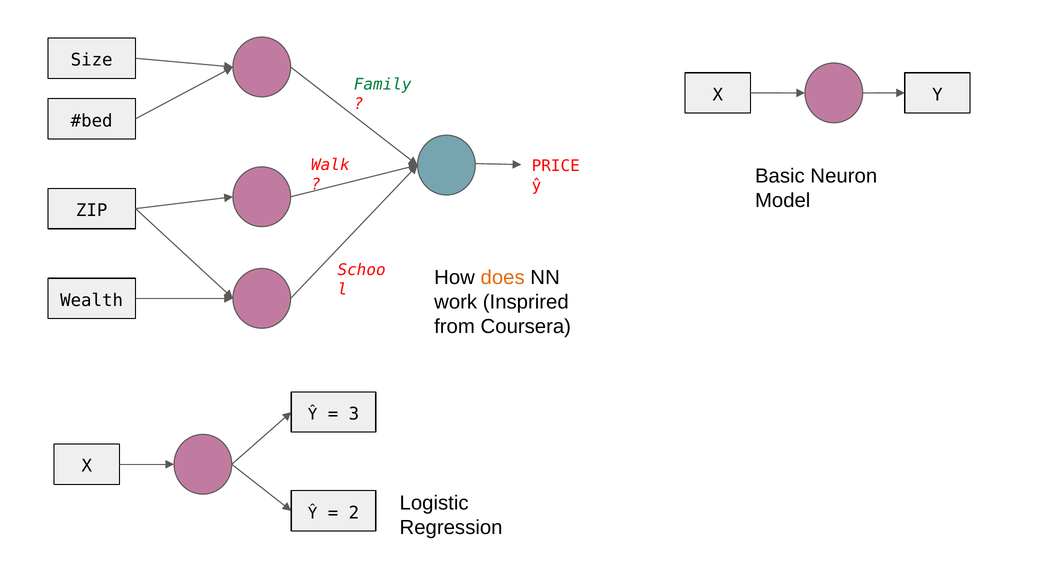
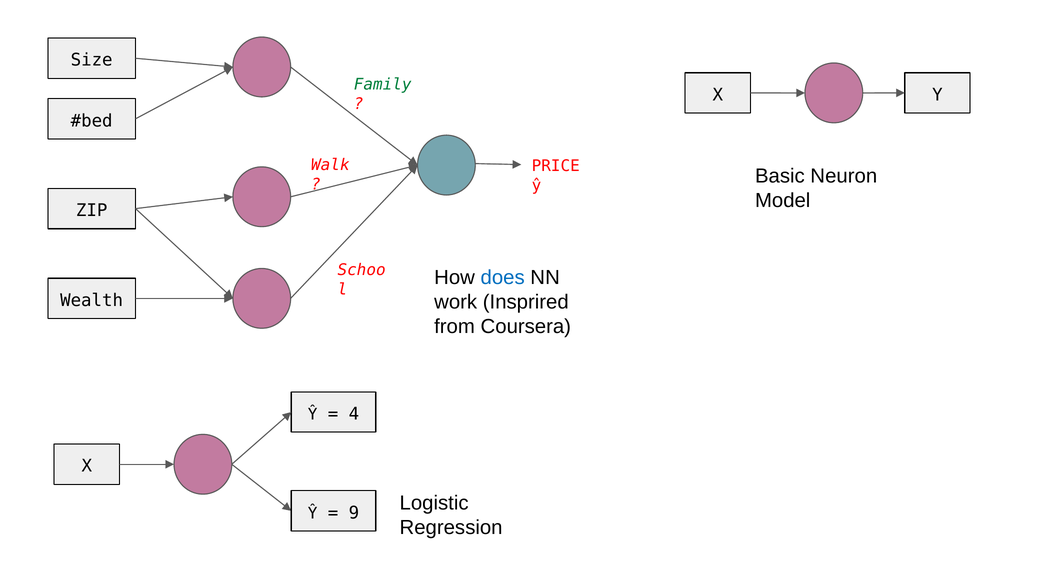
does colour: orange -> blue
3: 3 -> 4
2: 2 -> 9
